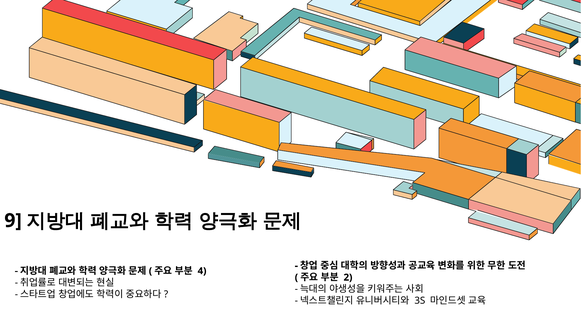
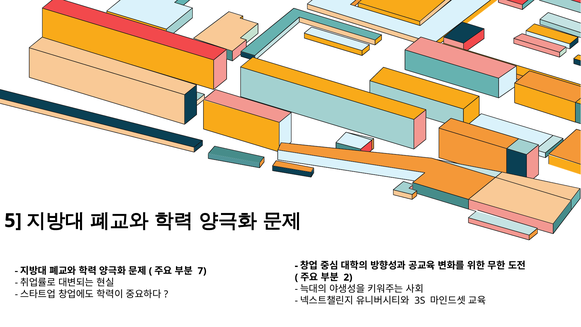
9: 9 -> 5
4: 4 -> 7
